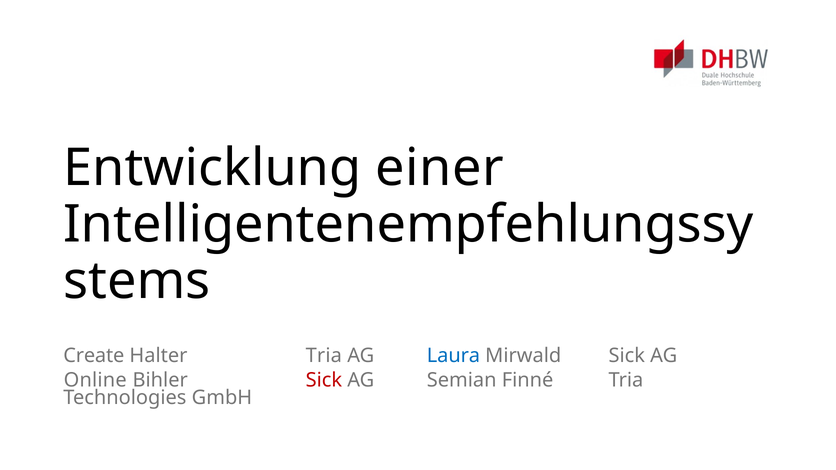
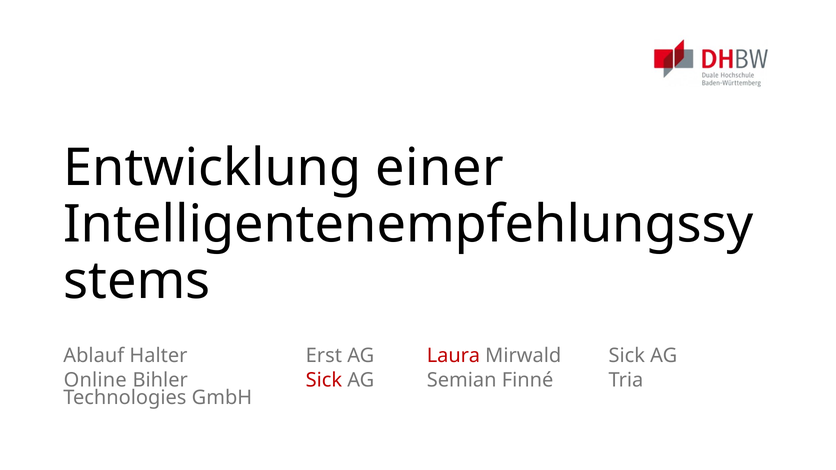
Create: Create -> Ablauf
Halter Tria: Tria -> Erst
Laura colour: blue -> red
